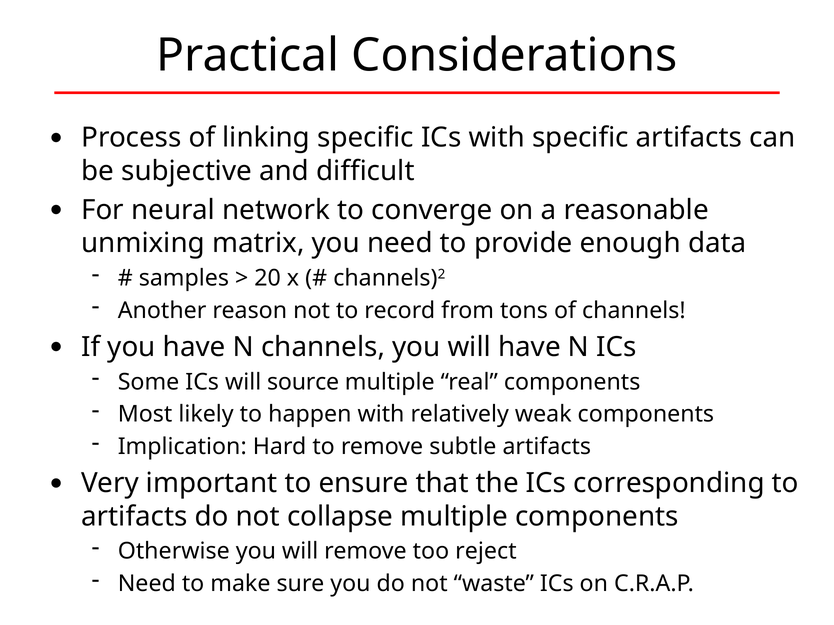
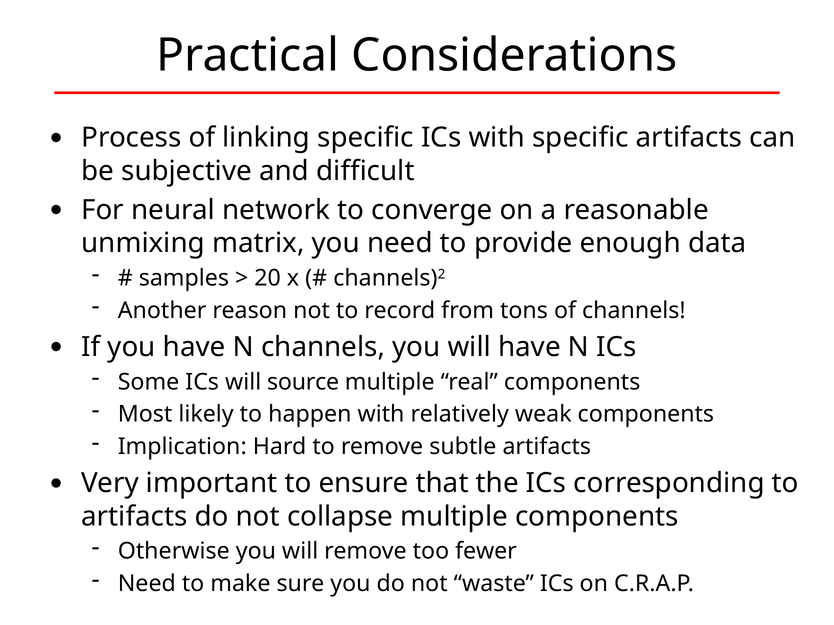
reject: reject -> fewer
